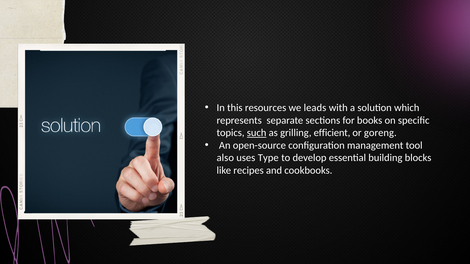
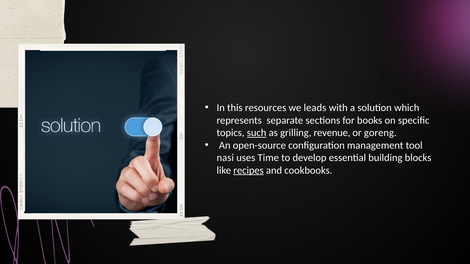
efficient: efficient -> revenue
also: also -> nasi
Type: Type -> Time
recipes underline: none -> present
